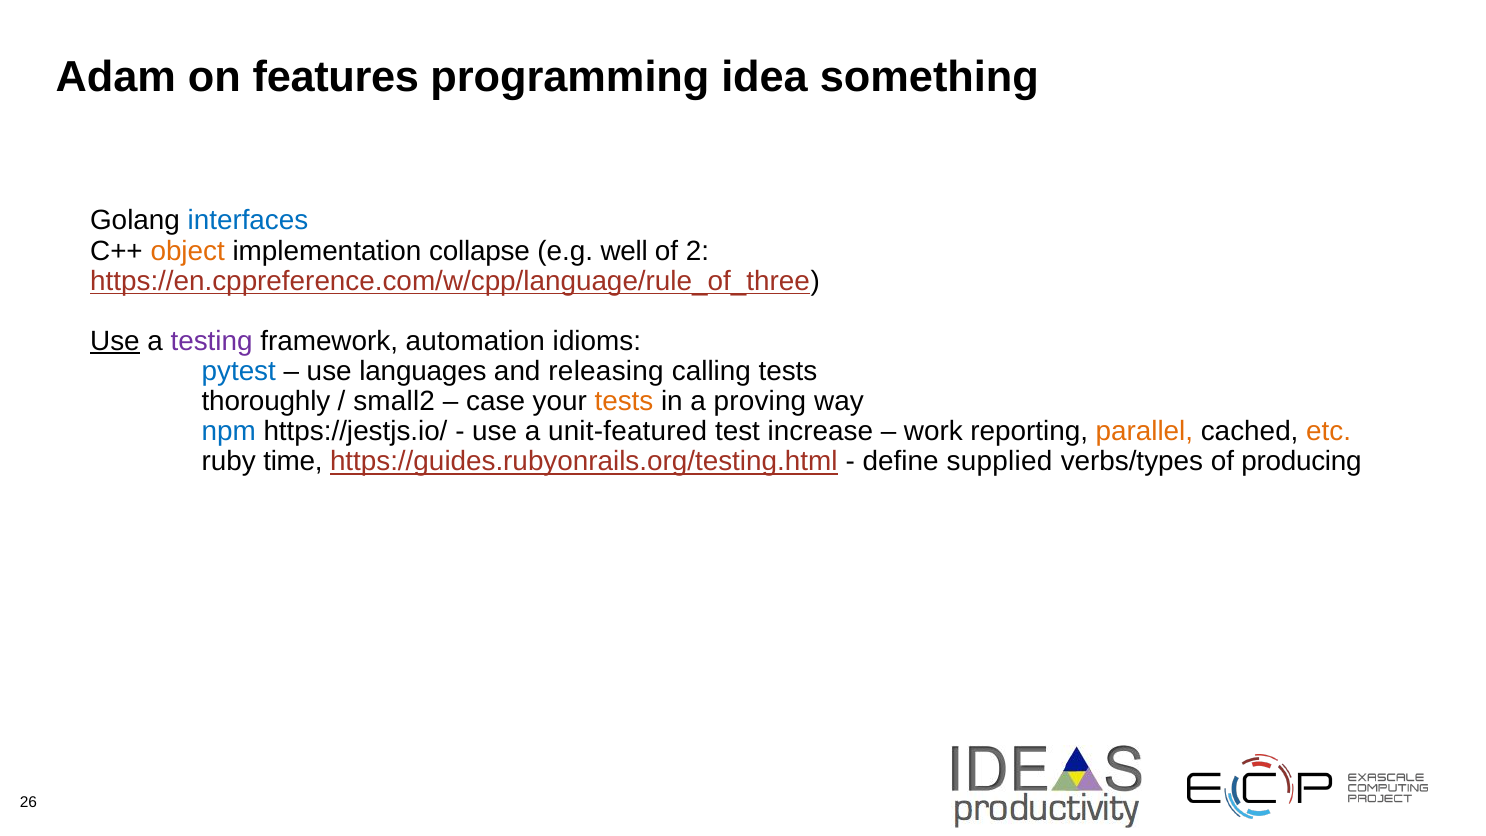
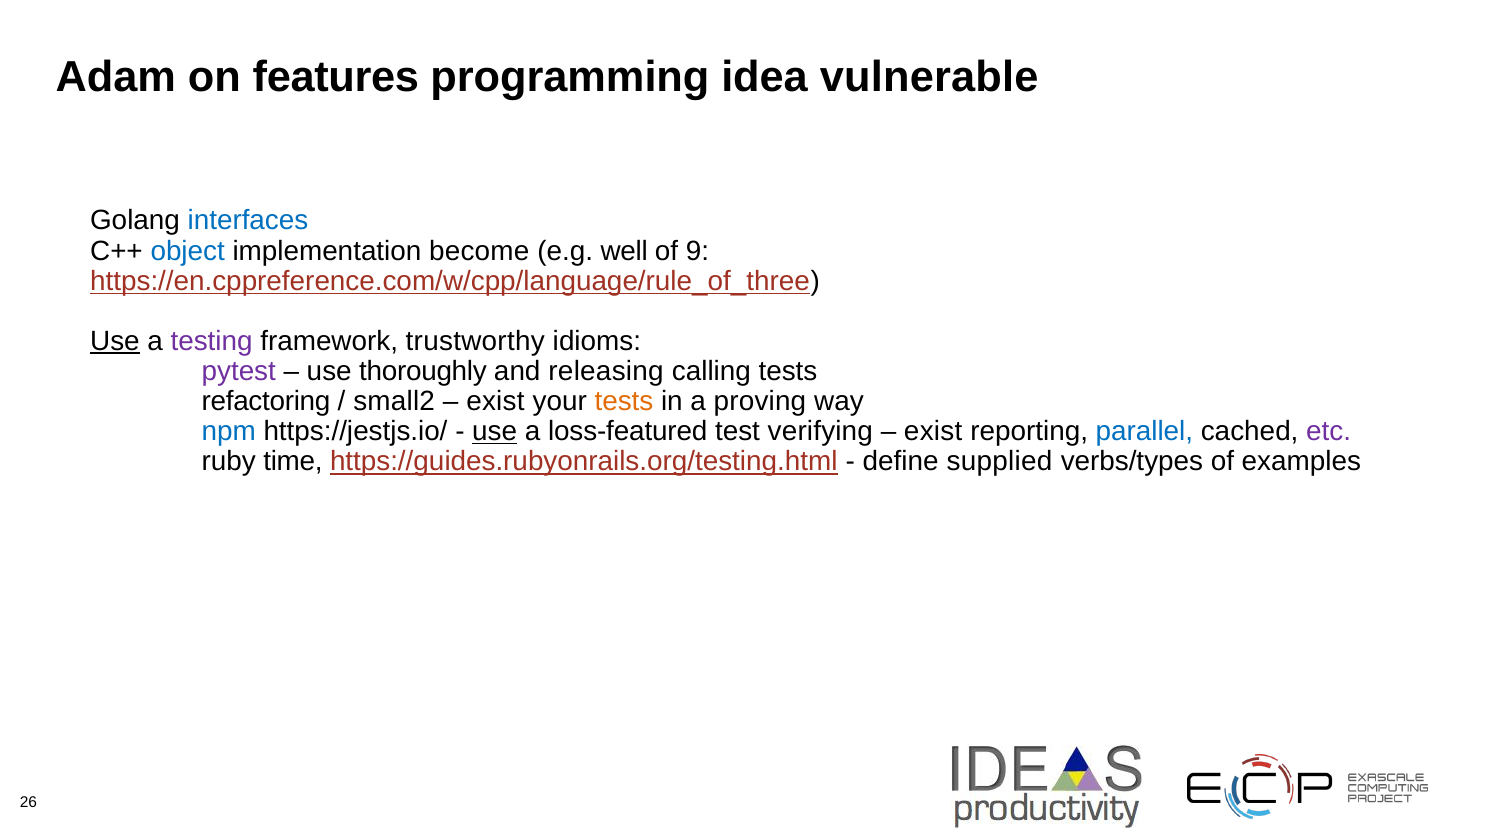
something: something -> vulnerable
object colour: orange -> blue
collapse: collapse -> become
2: 2 -> 9
automation: automation -> trustworthy
pytest colour: blue -> purple
languages: languages -> thoroughly
thoroughly: thoroughly -> refactoring
case at (496, 401): case -> exist
use at (495, 432) underline: none -> present
unit-featured: unit-featured -> loss-featured
increase: increase -> verifying
work at (933, 432): work -> exist
parallel colour: orange -> blue
etc colour: orange -> purple
producing: producing -> examples
